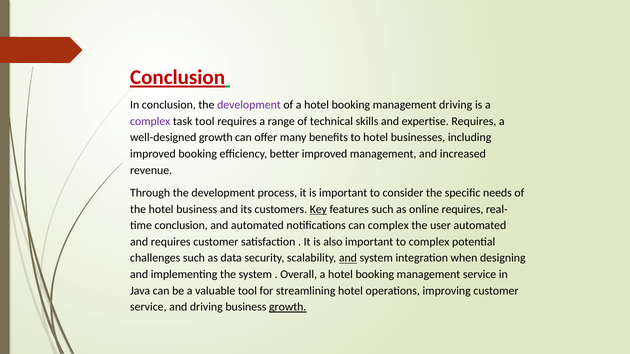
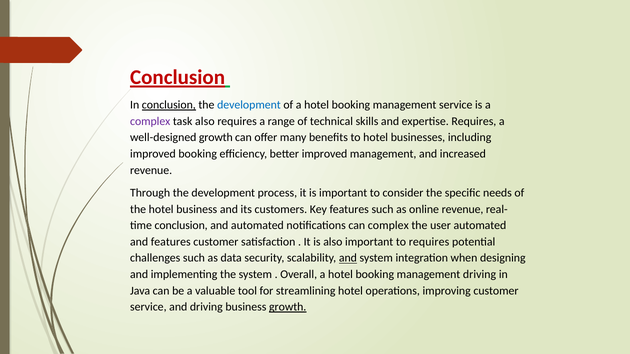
conclusion at (169, 105) underline: none -> present
development at (249, 105) colour: purple -> blue
management driving: driving -> service
task tool: tool -> also
Key underline: present -> none
online requires: requires -> revenue
and requires: requires -> features
to complex: complex -> requires
management service: service -> driving
